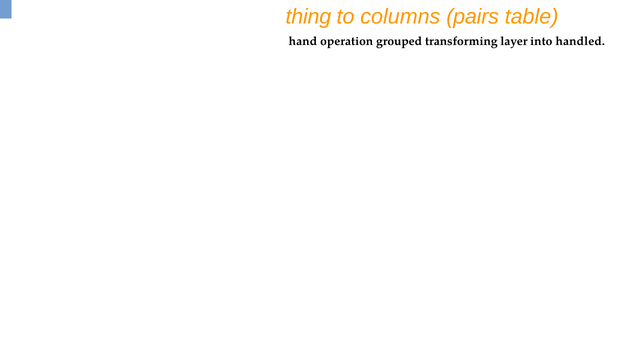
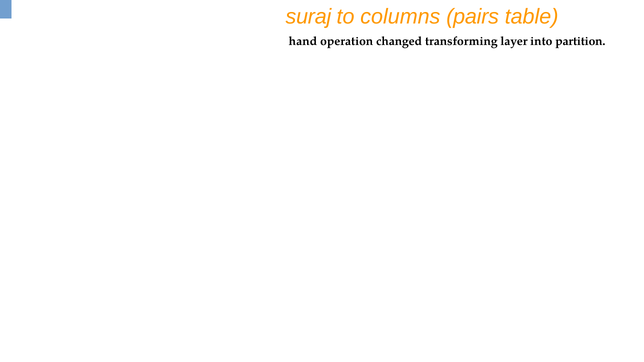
thing: thing -> suraj
grouped: grouped -> changed
handled: handled -> partition
